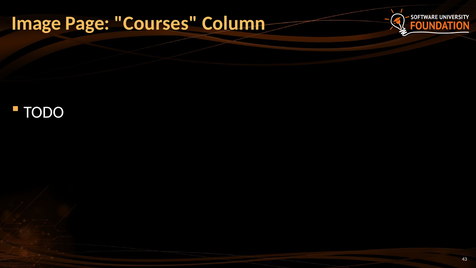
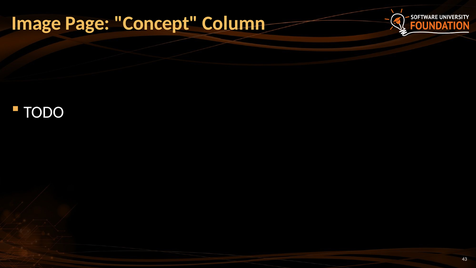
Courses: Courses -> Concept
